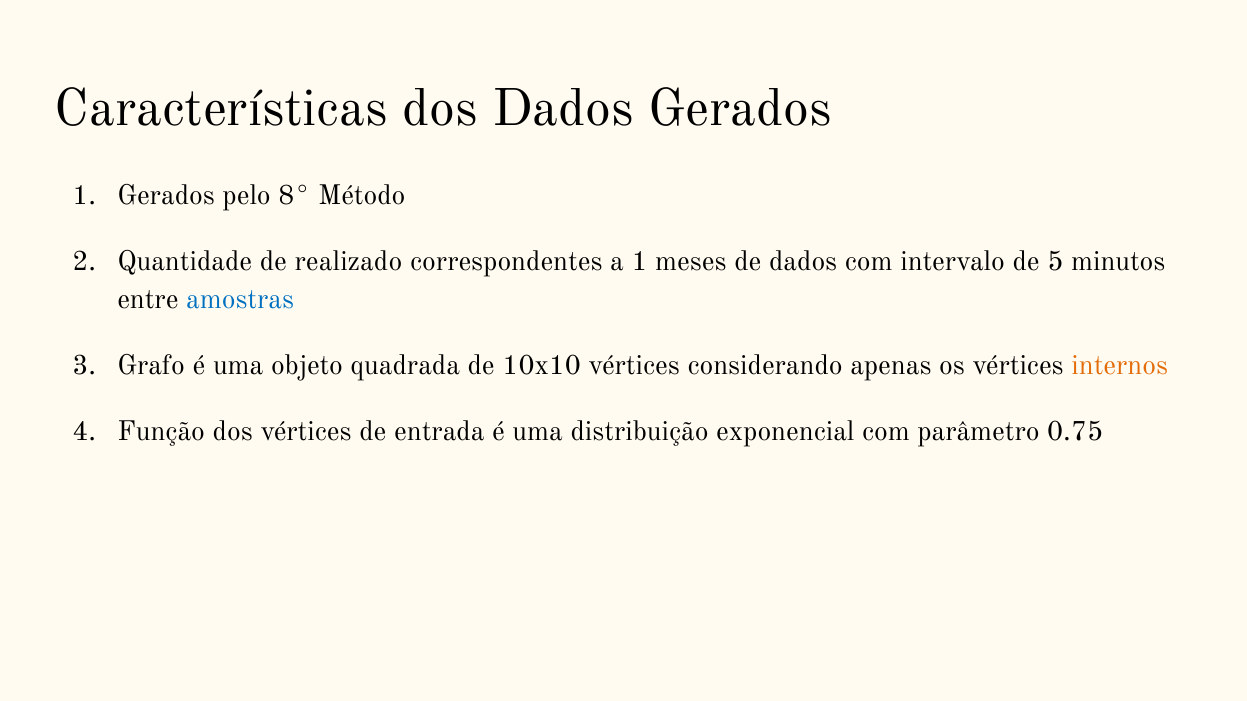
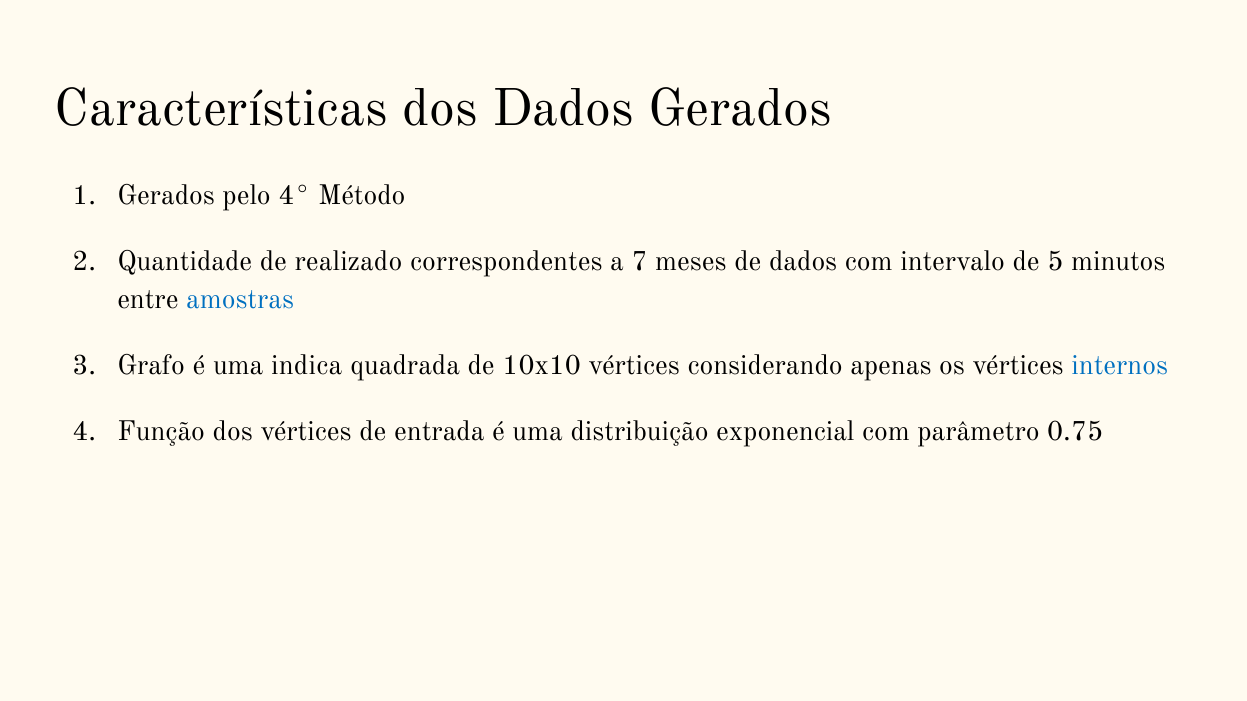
8°: 8° -> 4°
a 1: 1 -> 7
objeto: objeto -> indica
internos colour: orange -> blue
